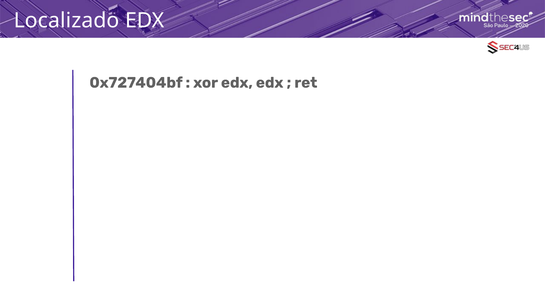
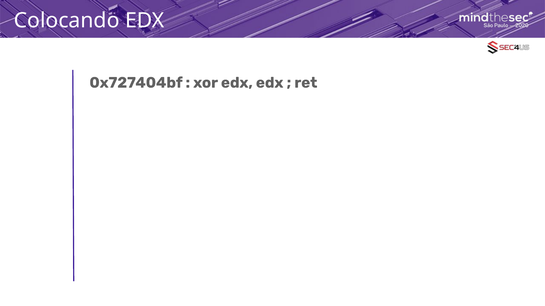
Localizado: Localizado -> Colocando
